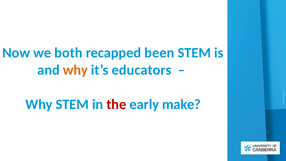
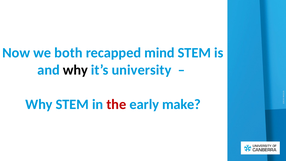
been: been -> mind
why at (75, 70) colour: orange -> black
educators: educators -> university
